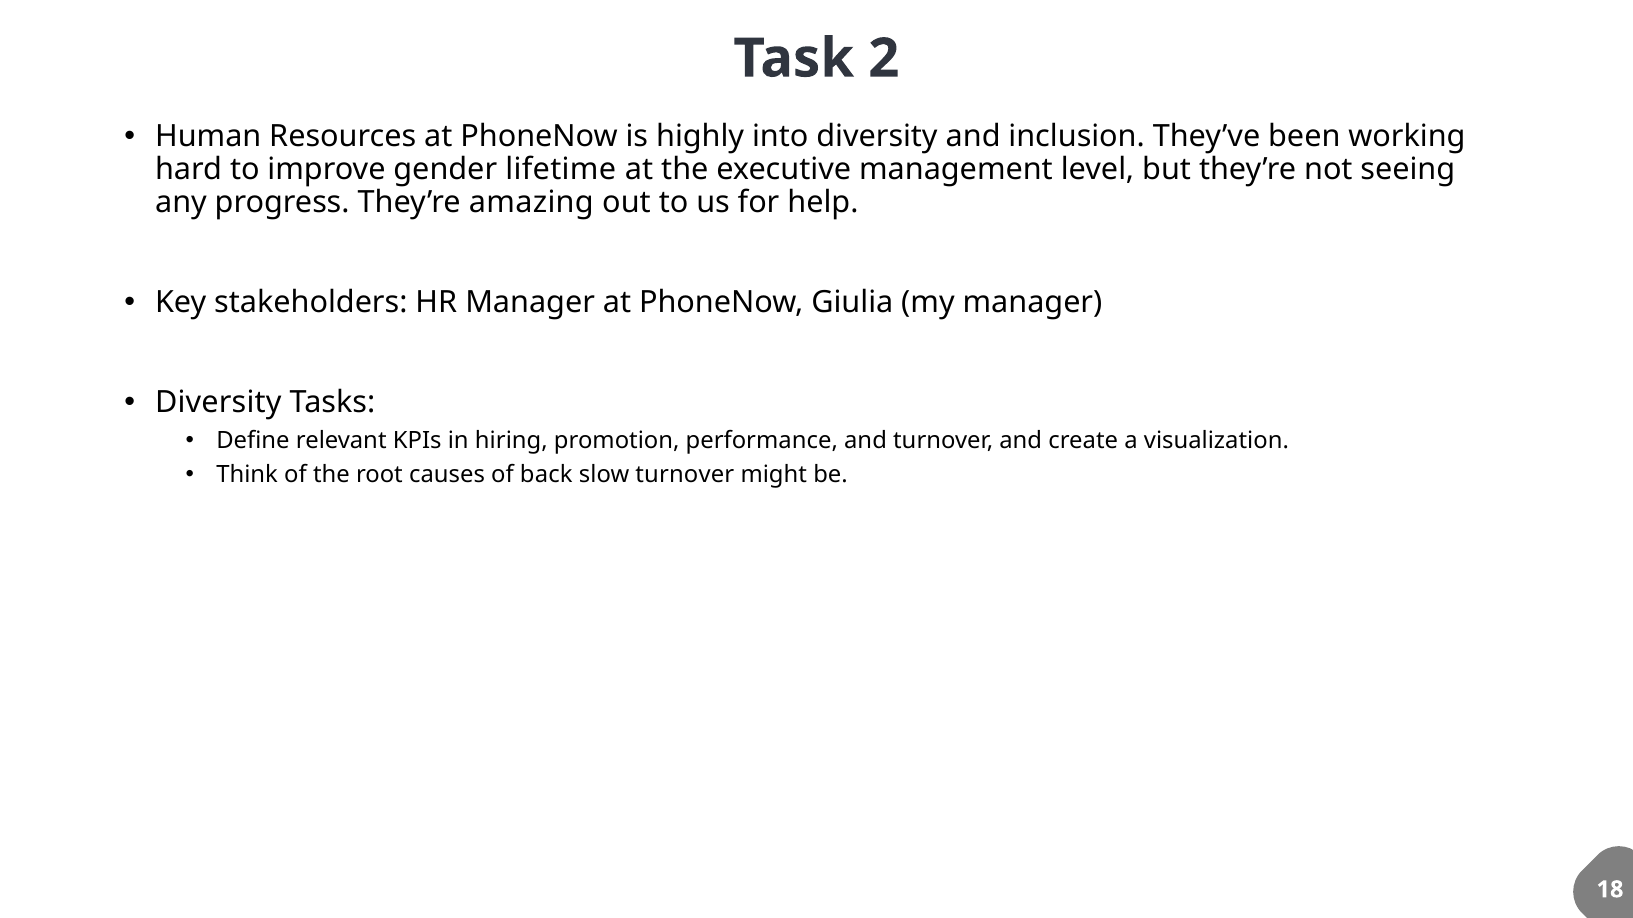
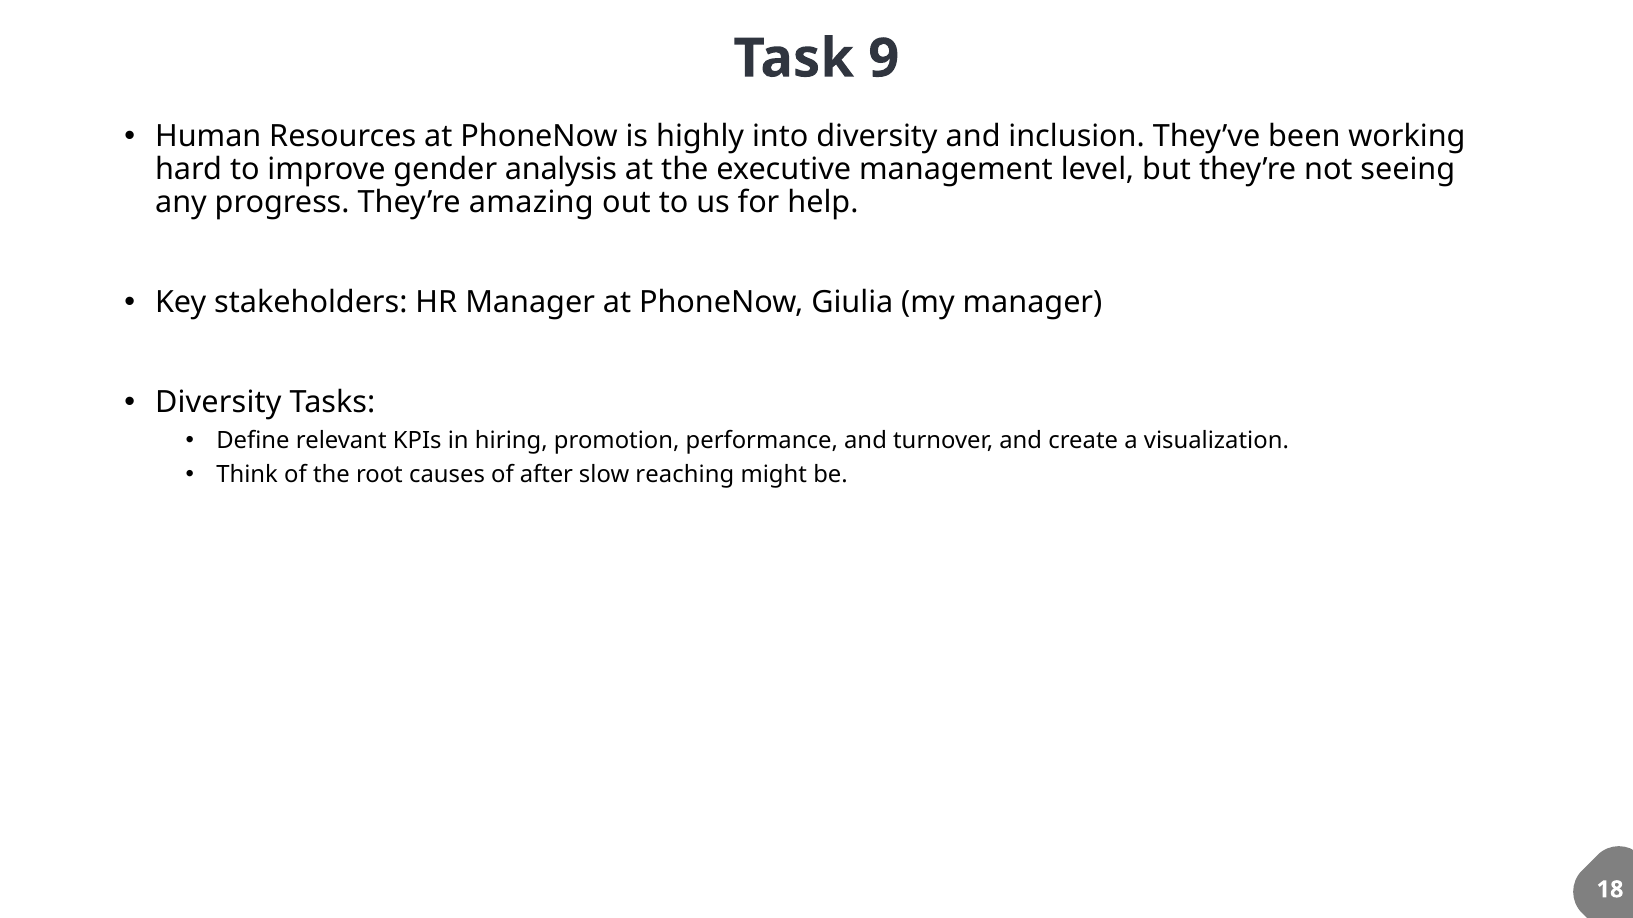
2: 2 -> 9
lifetime: lifetime -> analysis
back: back -> after
slow turnover: turnover -> reaching
